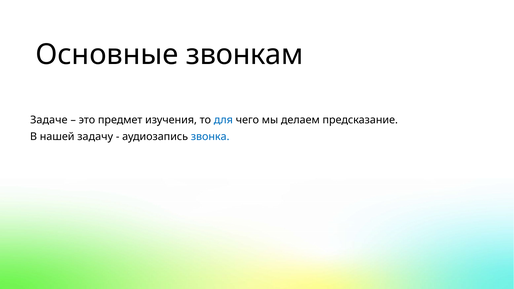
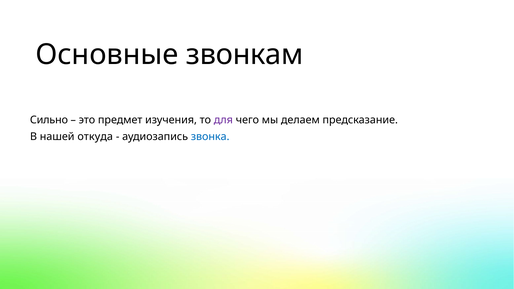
Задаче: Задаче -> Сильно
для colour: blue -> purple
задачу: задачу -> откуда
